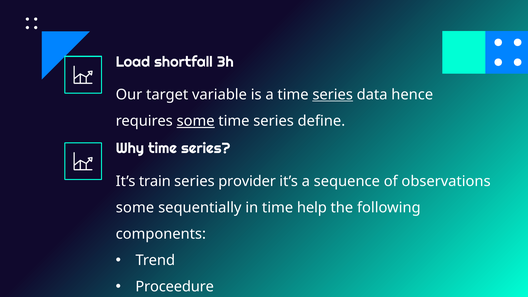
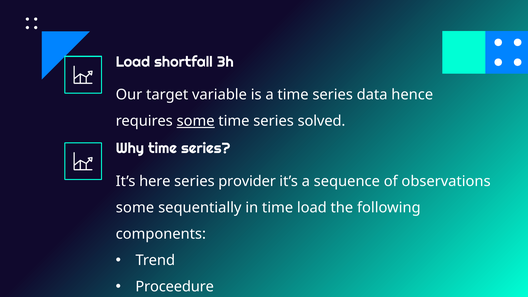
series at (333, 95) underline: present -> none
define: define -> solved
train: train -> here
time help: help -> load
